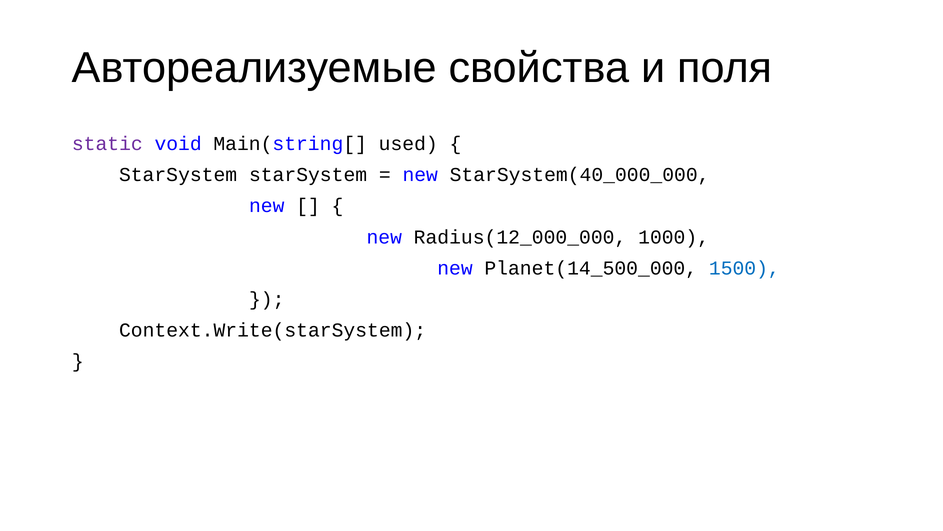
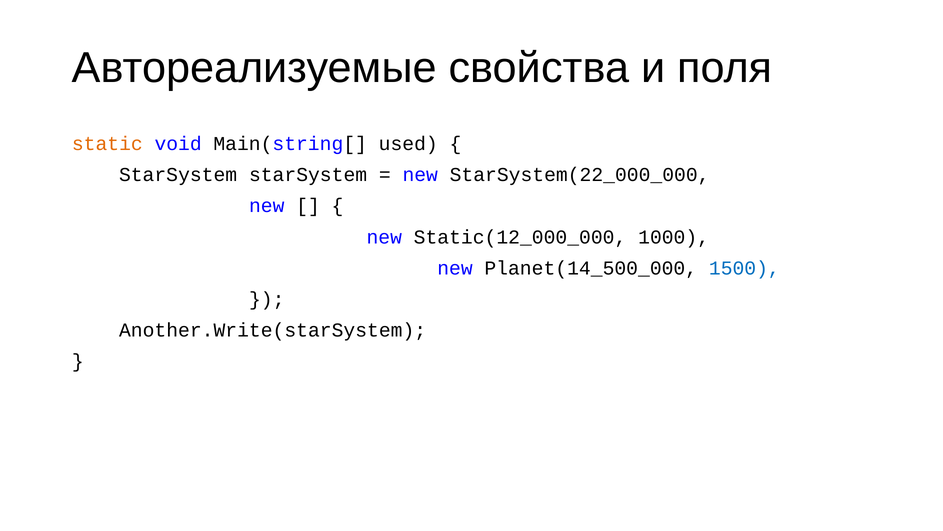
static colour: purple -> orange
StarSystem(40_000_000: StarSystem(40_000_000 -> StarSystem(22_000_000
Radius(12_000_000: Radius(12_000_000 -> Static(12_000_000
Context.Write(starSystem: Context.Write(starSystem -> Another.Write(starSystem
